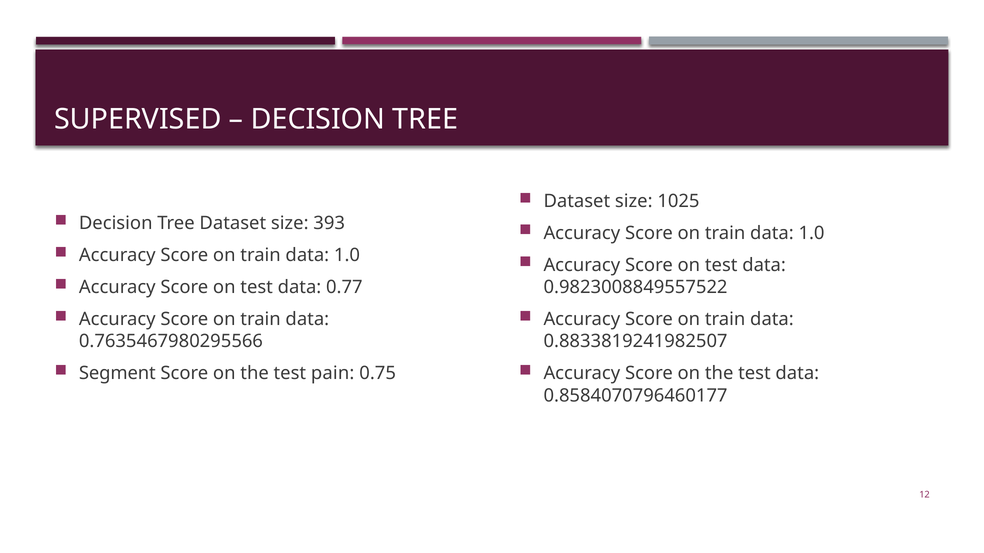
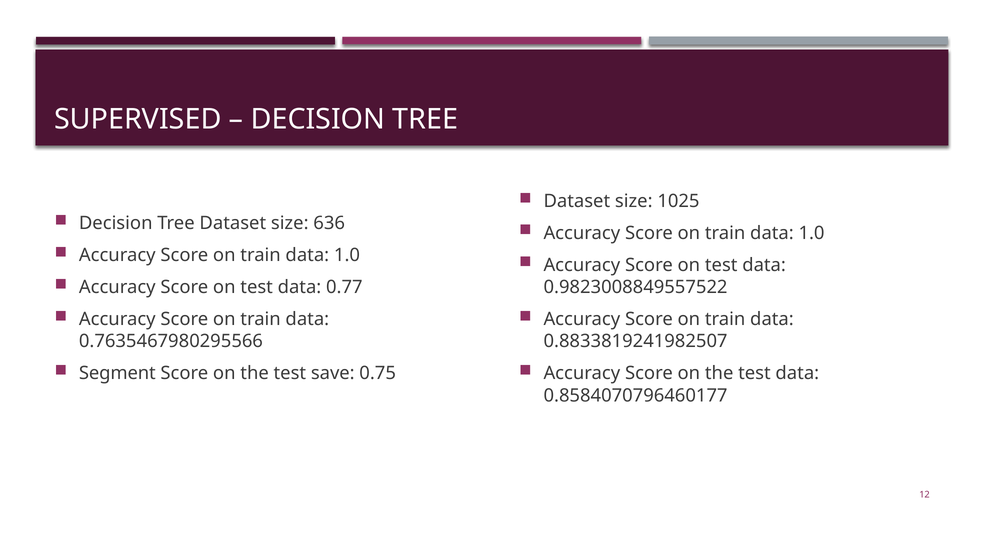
393: 393 -> 636
pain: pain -> save
